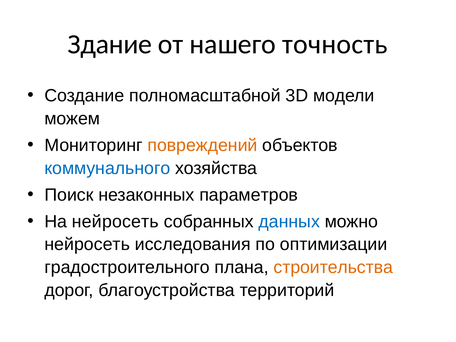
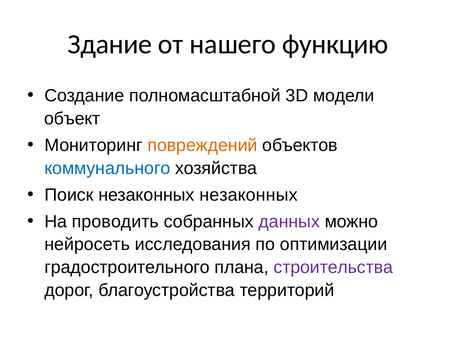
точность: точность -> функцию
можем: можем -> объект
незаконных параметров: параметров -> незаконных
На нейросеть: нейросеть -> проводить
данных colour: blue -> purple
строительства colour: orange -> purple
